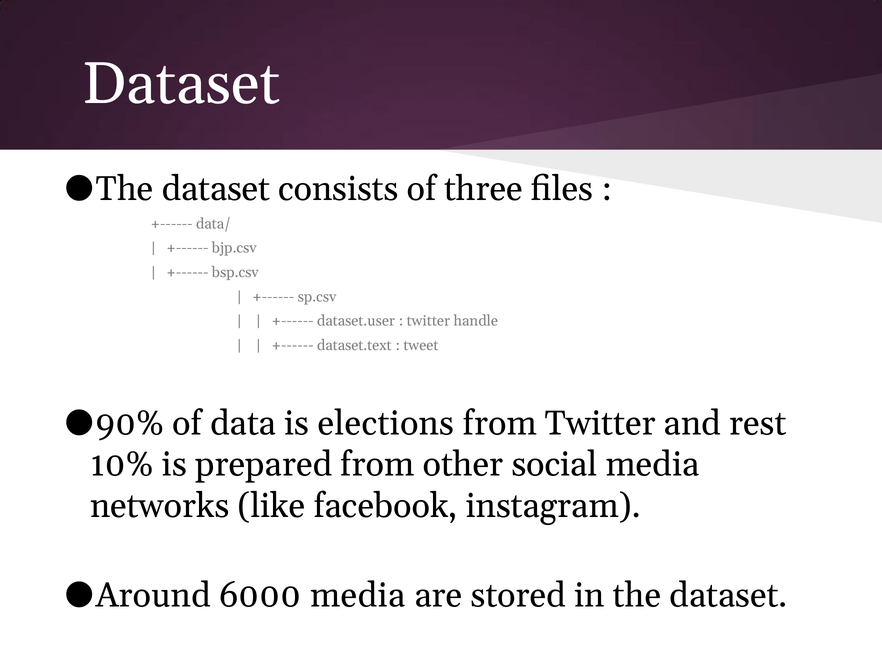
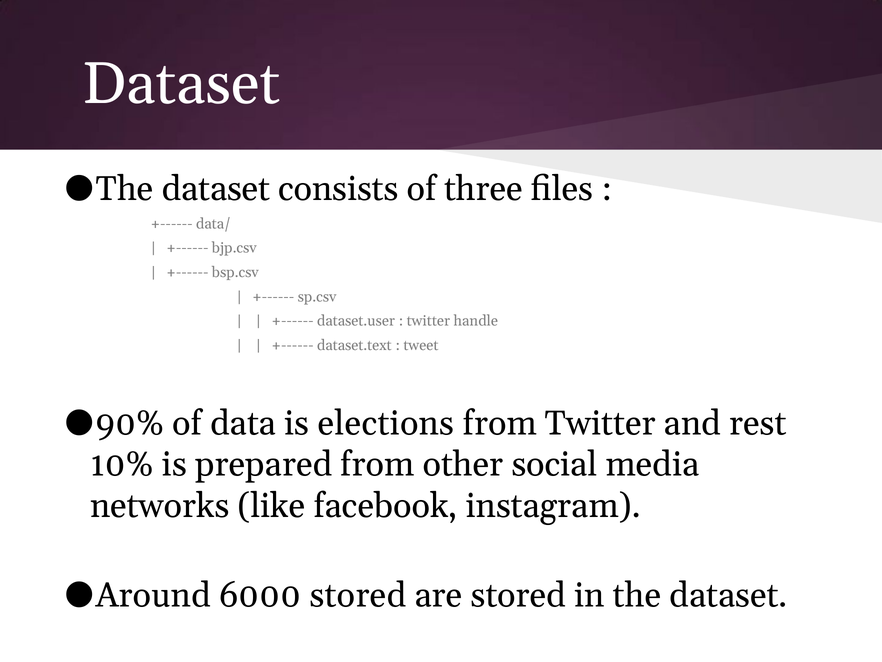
6000 media: media -> stored
